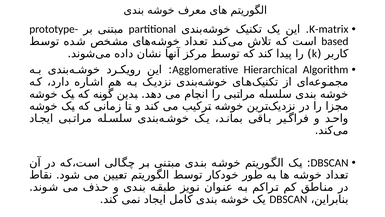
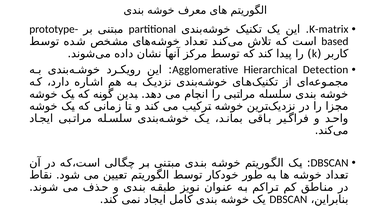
Algorithm: Algorithm -> Detection
